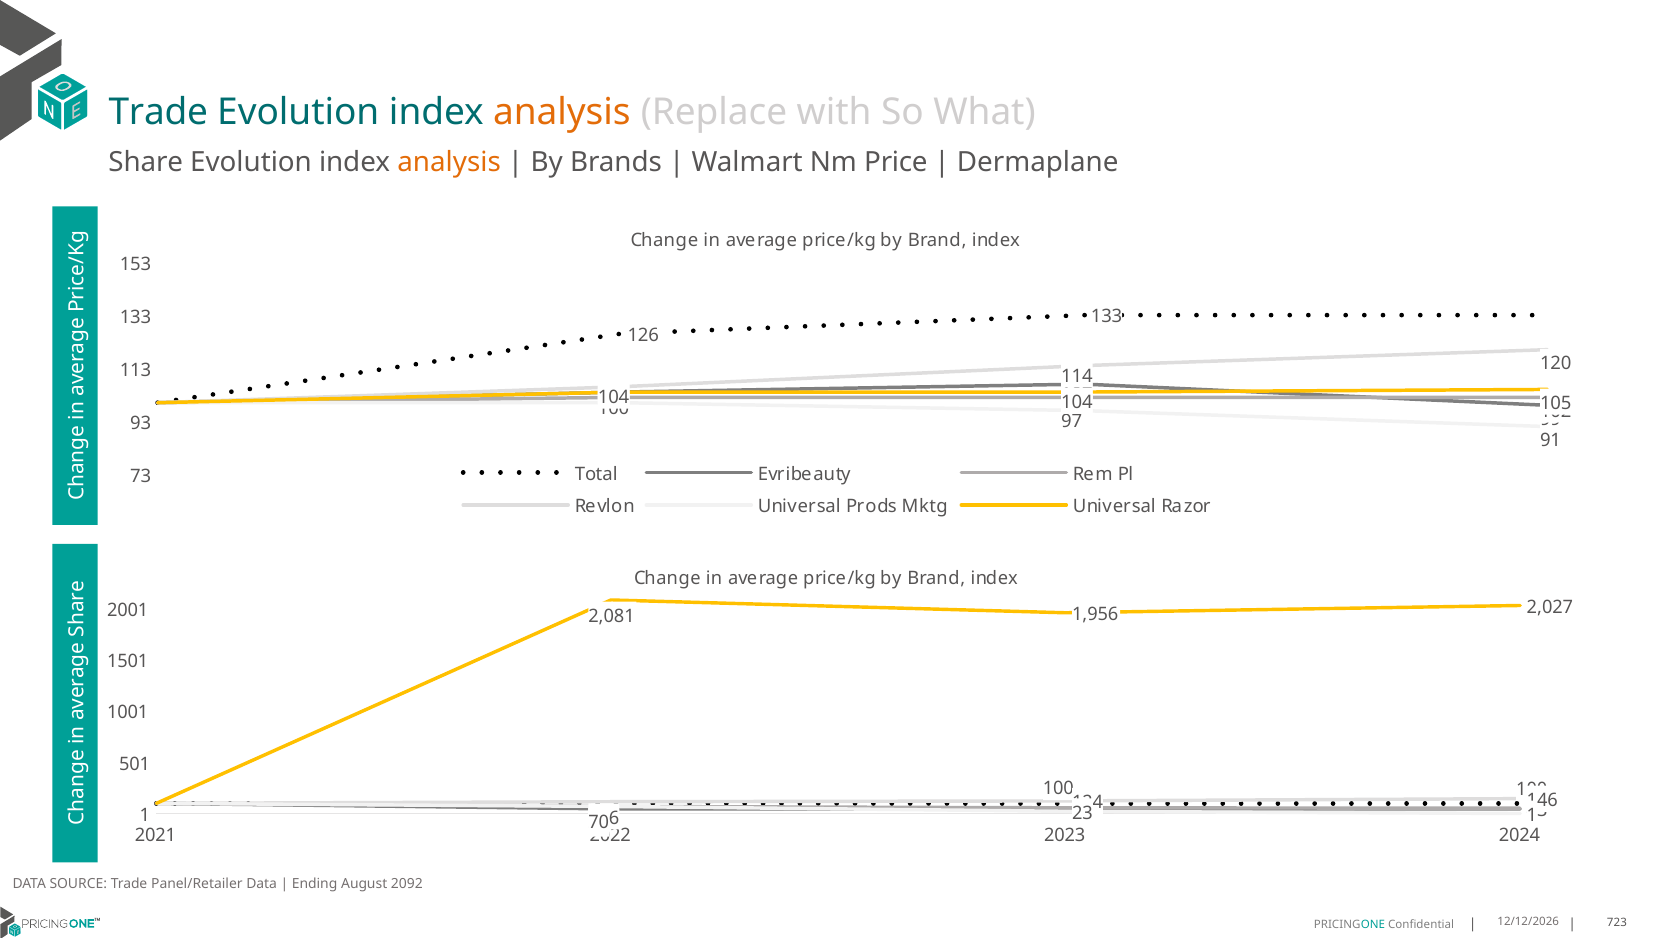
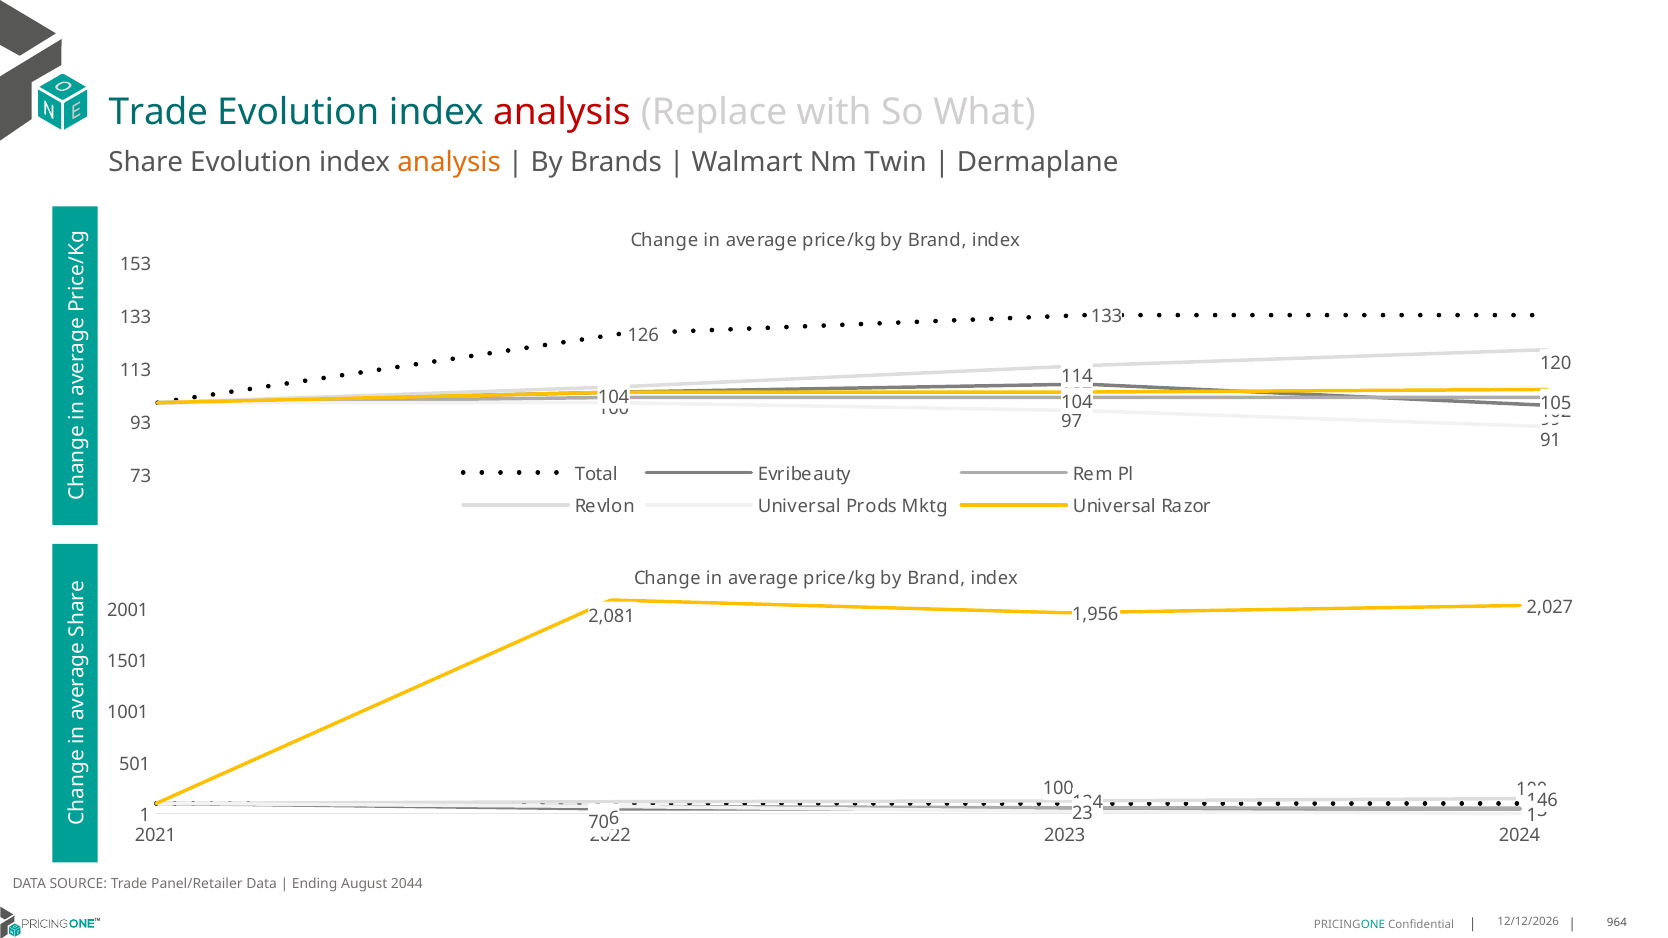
analysis at (562, 112) colour: orange -> red
Price: Price -> Twin
2092: 2092 -> 2044
723: 723 -> 964
